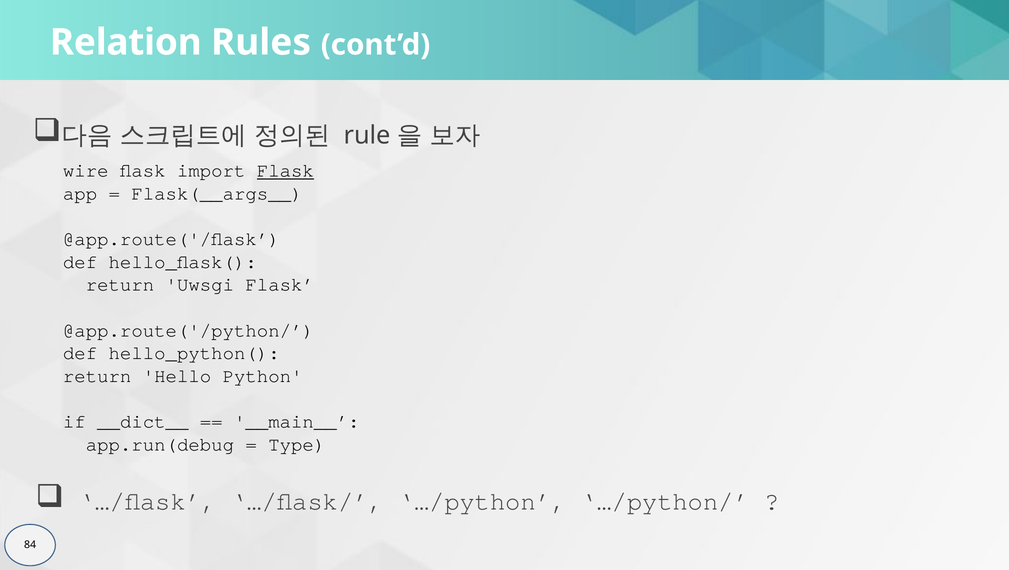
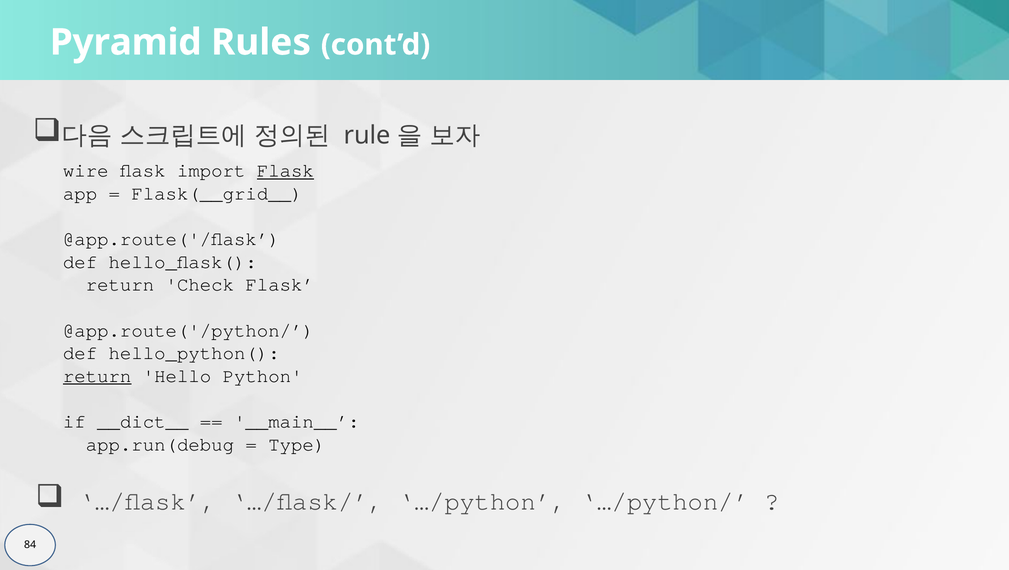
Relation: Relation -> Pyramid
Flask(__args__: Flask(__args__ -> Flask(__grid__
Uwsgi: Uwsgi -> Check
return at (97, 376) underline: none -> present
